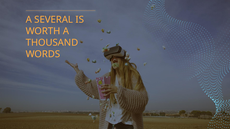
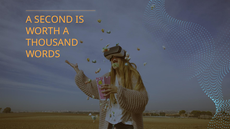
SEVERAL: SEVERAL -> SECOND
